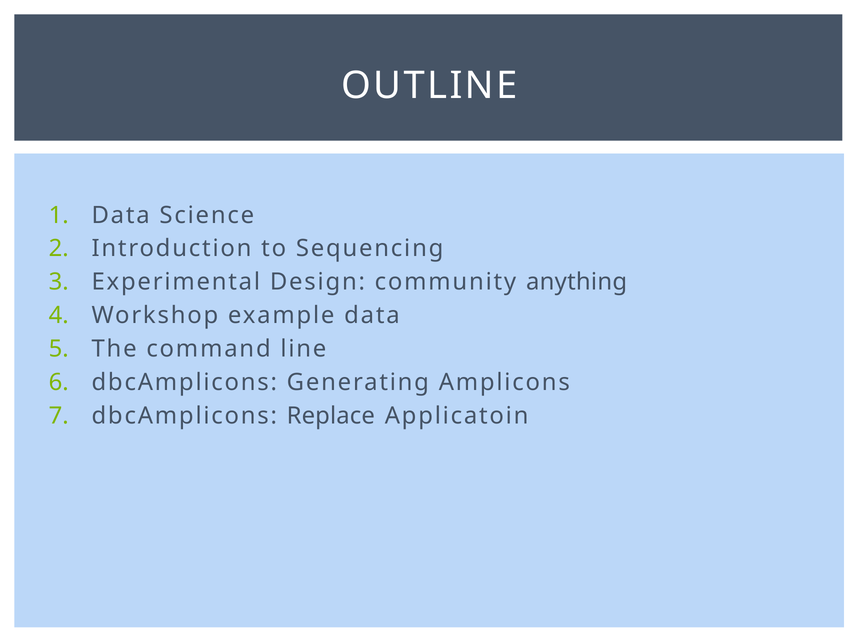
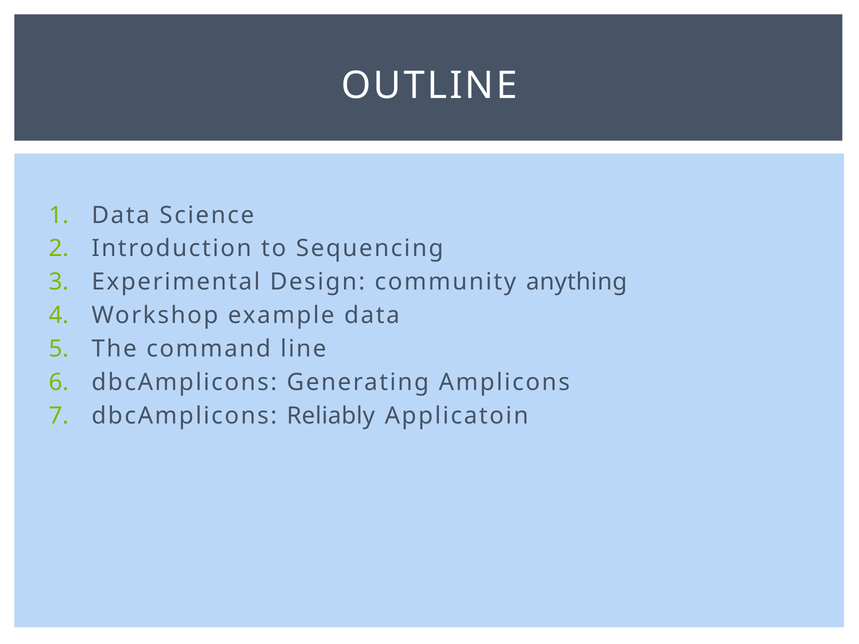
Replace: Replace -> Reliably
